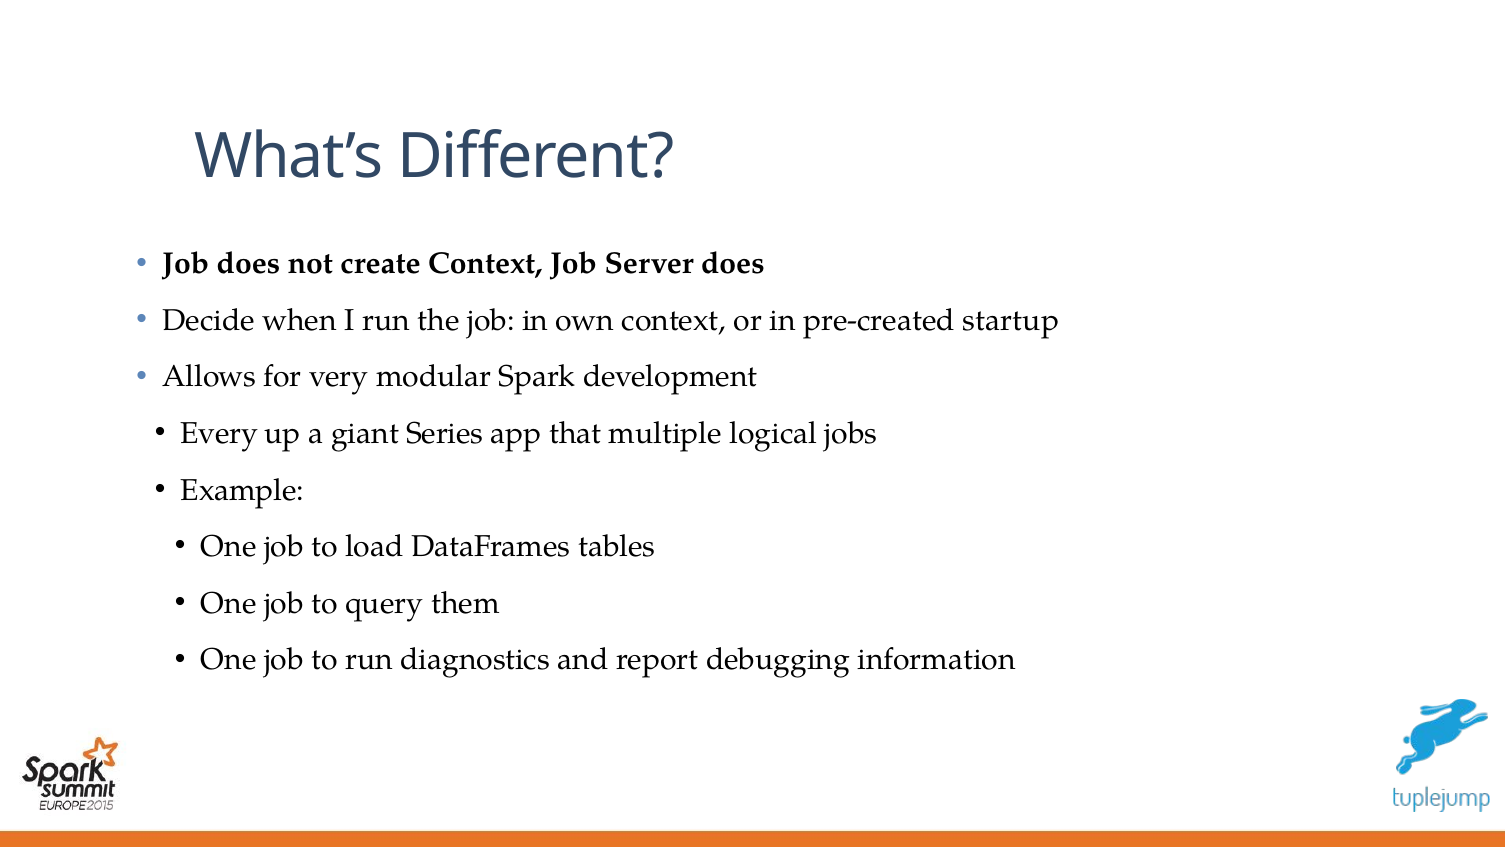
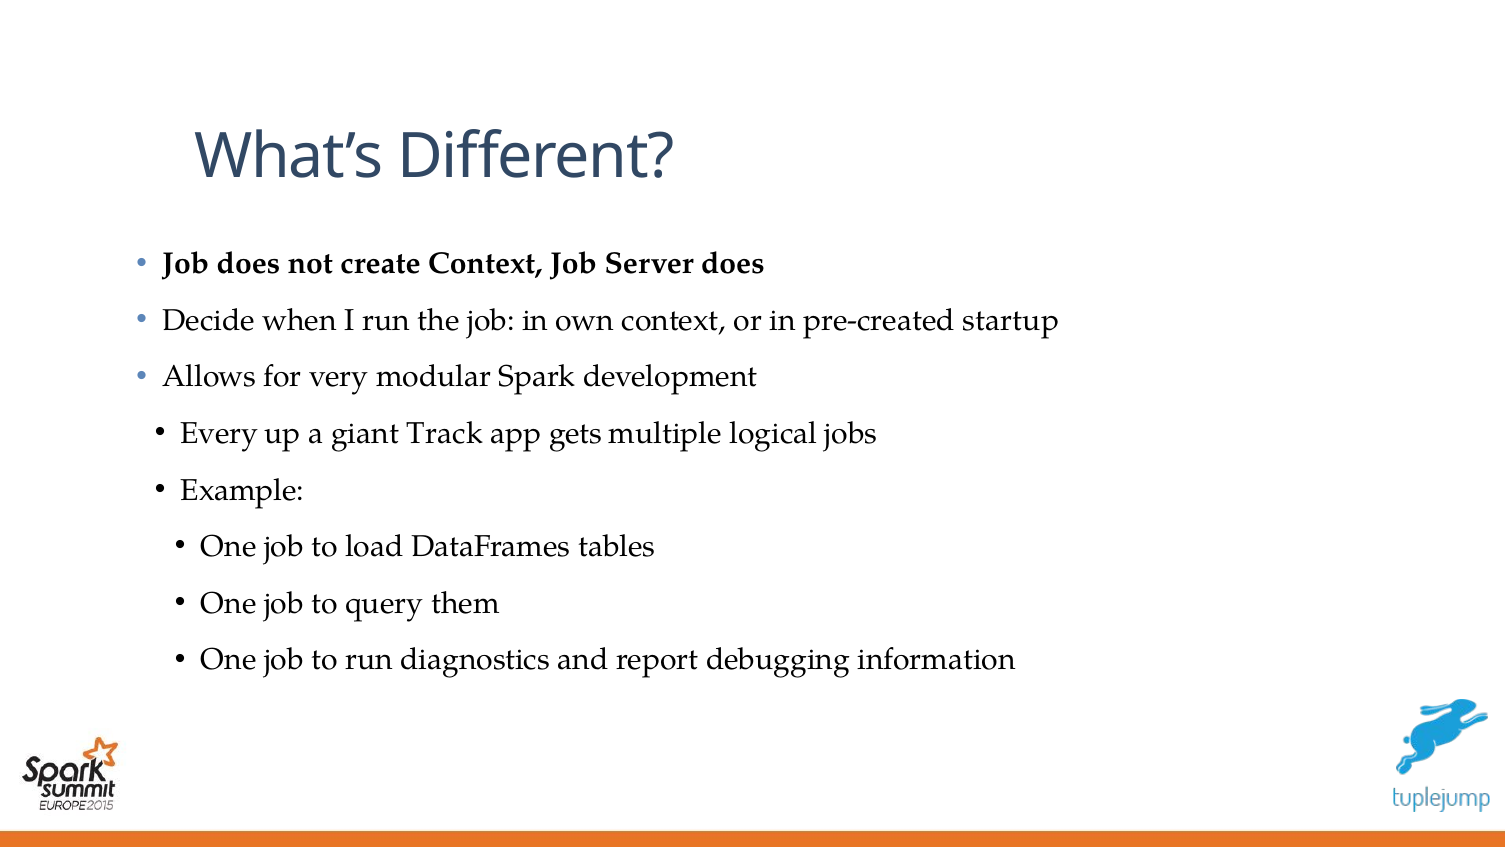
Series: Series -> Track
that: that -> gets
